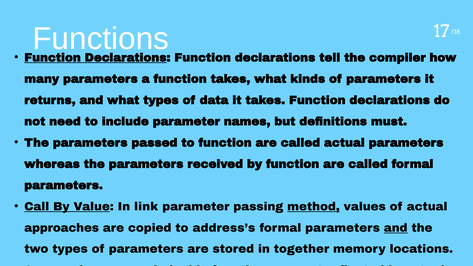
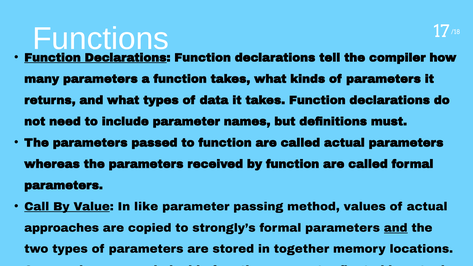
link: link -> like
method underline: present -> none
address’s: address’s -> strongly’s
